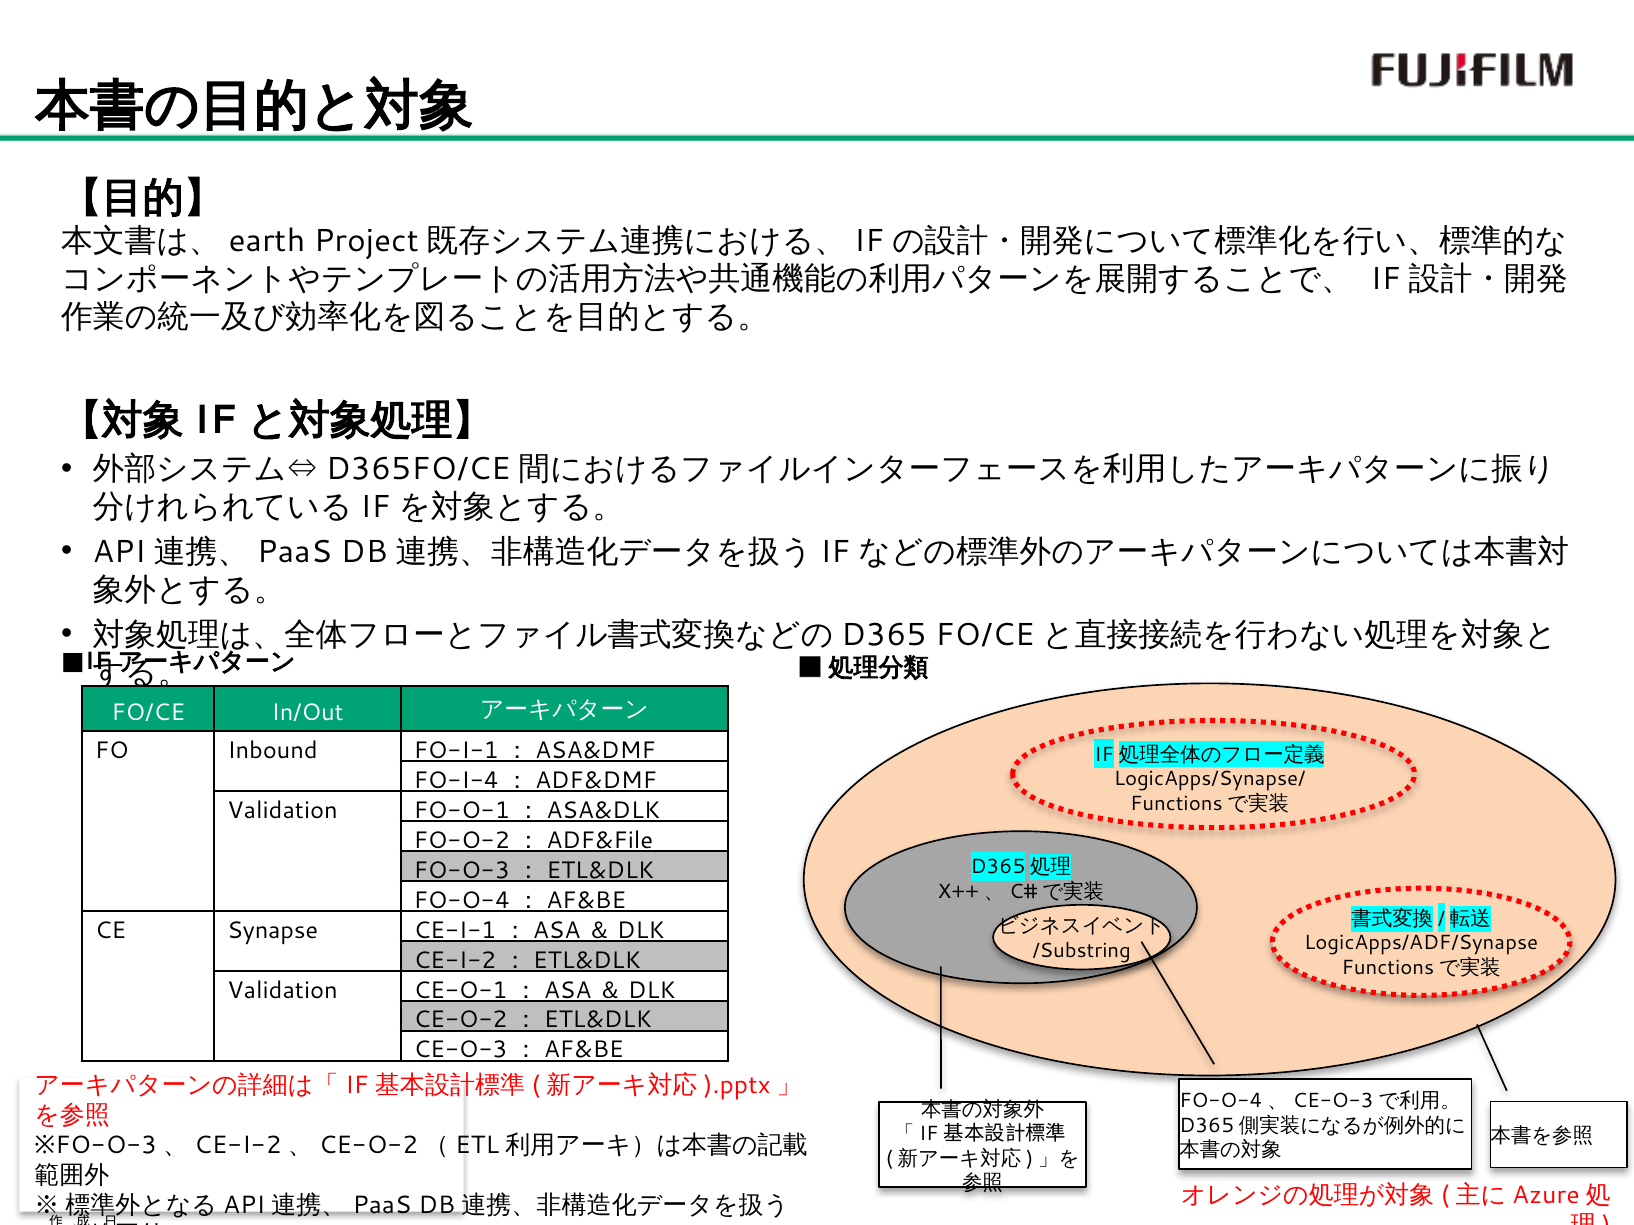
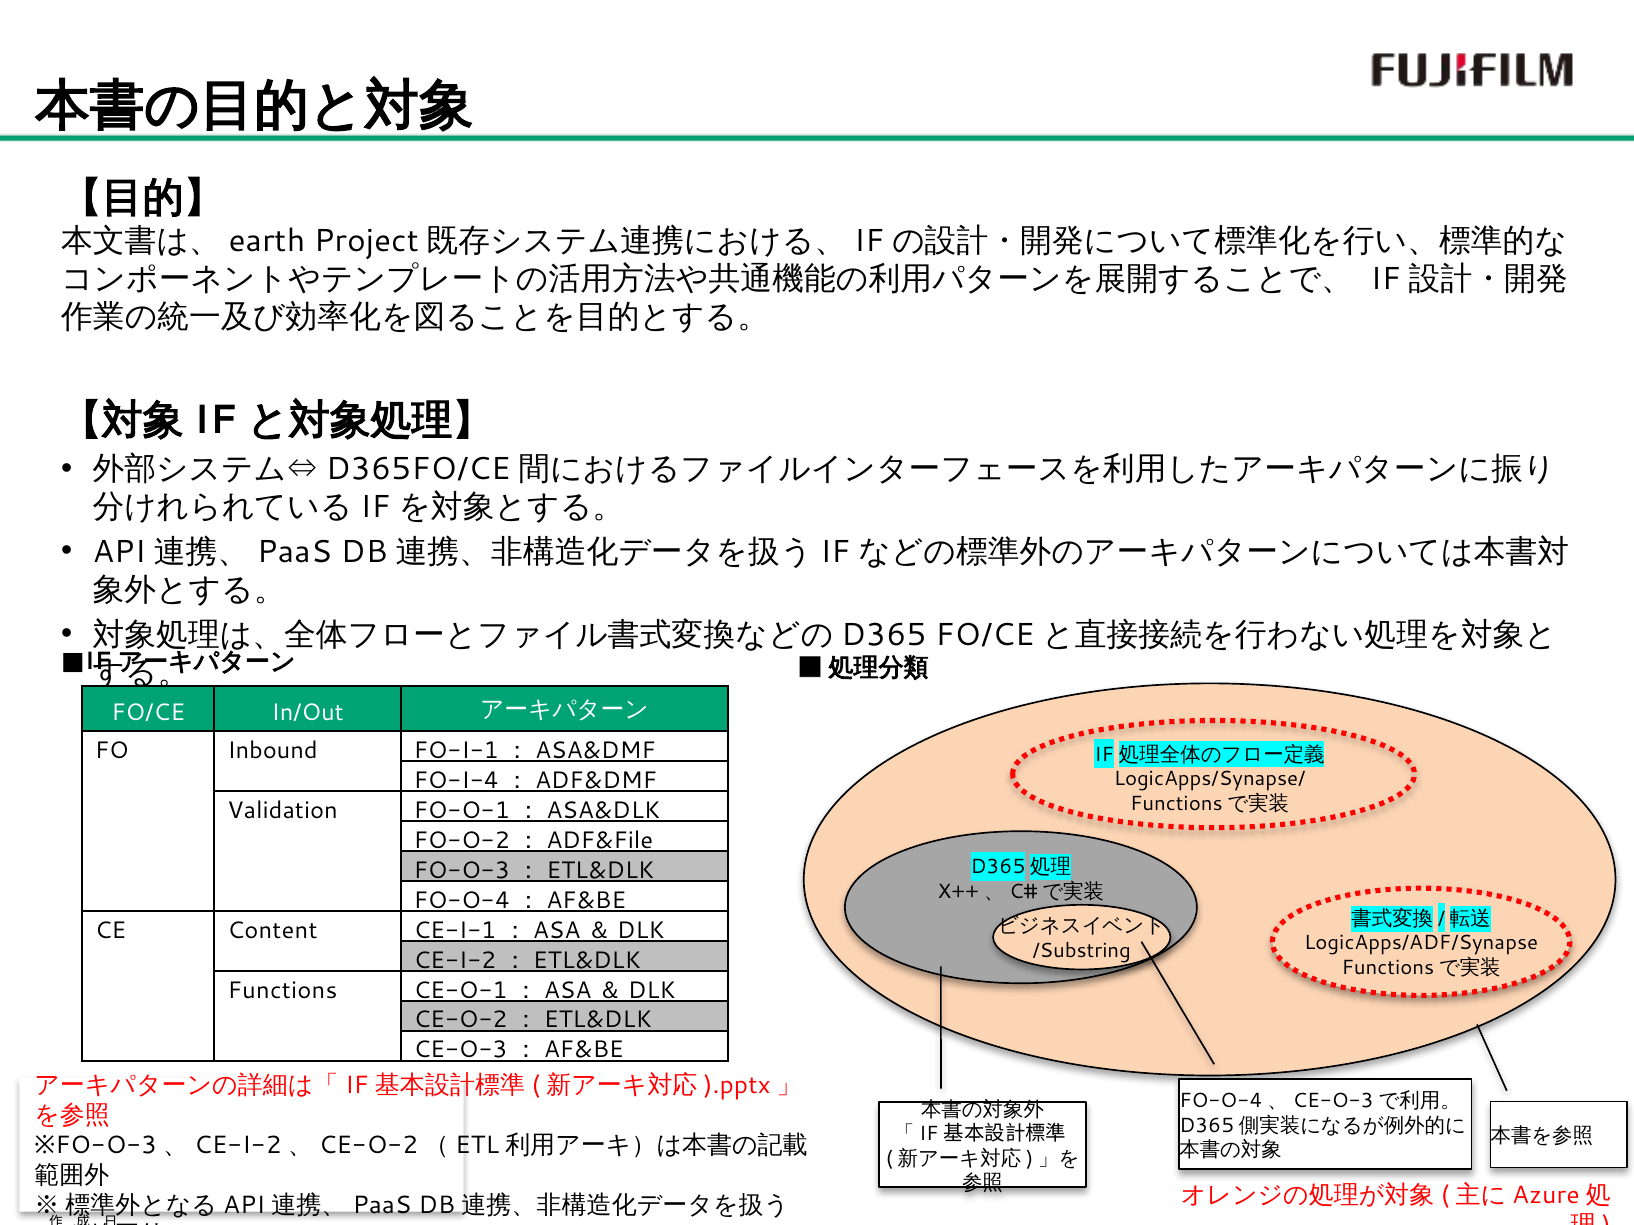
Synapse: Synapse -> Content
Validation at (283, 991): Validation -> Functions
